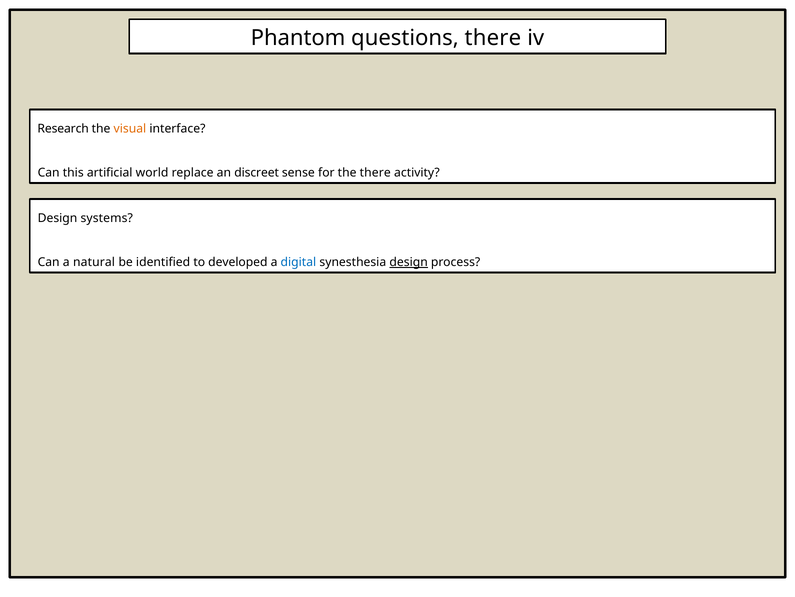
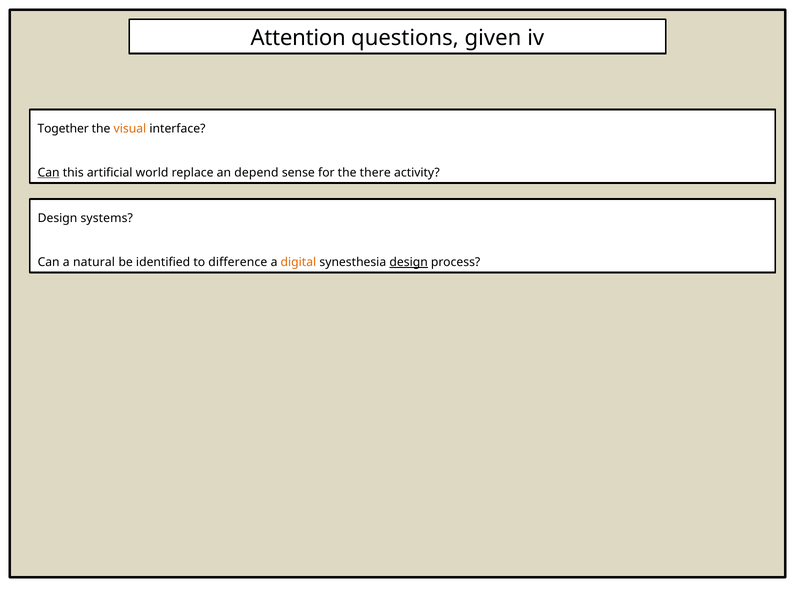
Phantom: Phantom -> Attention
questions there: there -> given
Research: Research -> Together
Can at (49, 172) underline: none -> present
discreet: discreet -> depend
developed: developed -> difference
digital colour: blue -> orange
